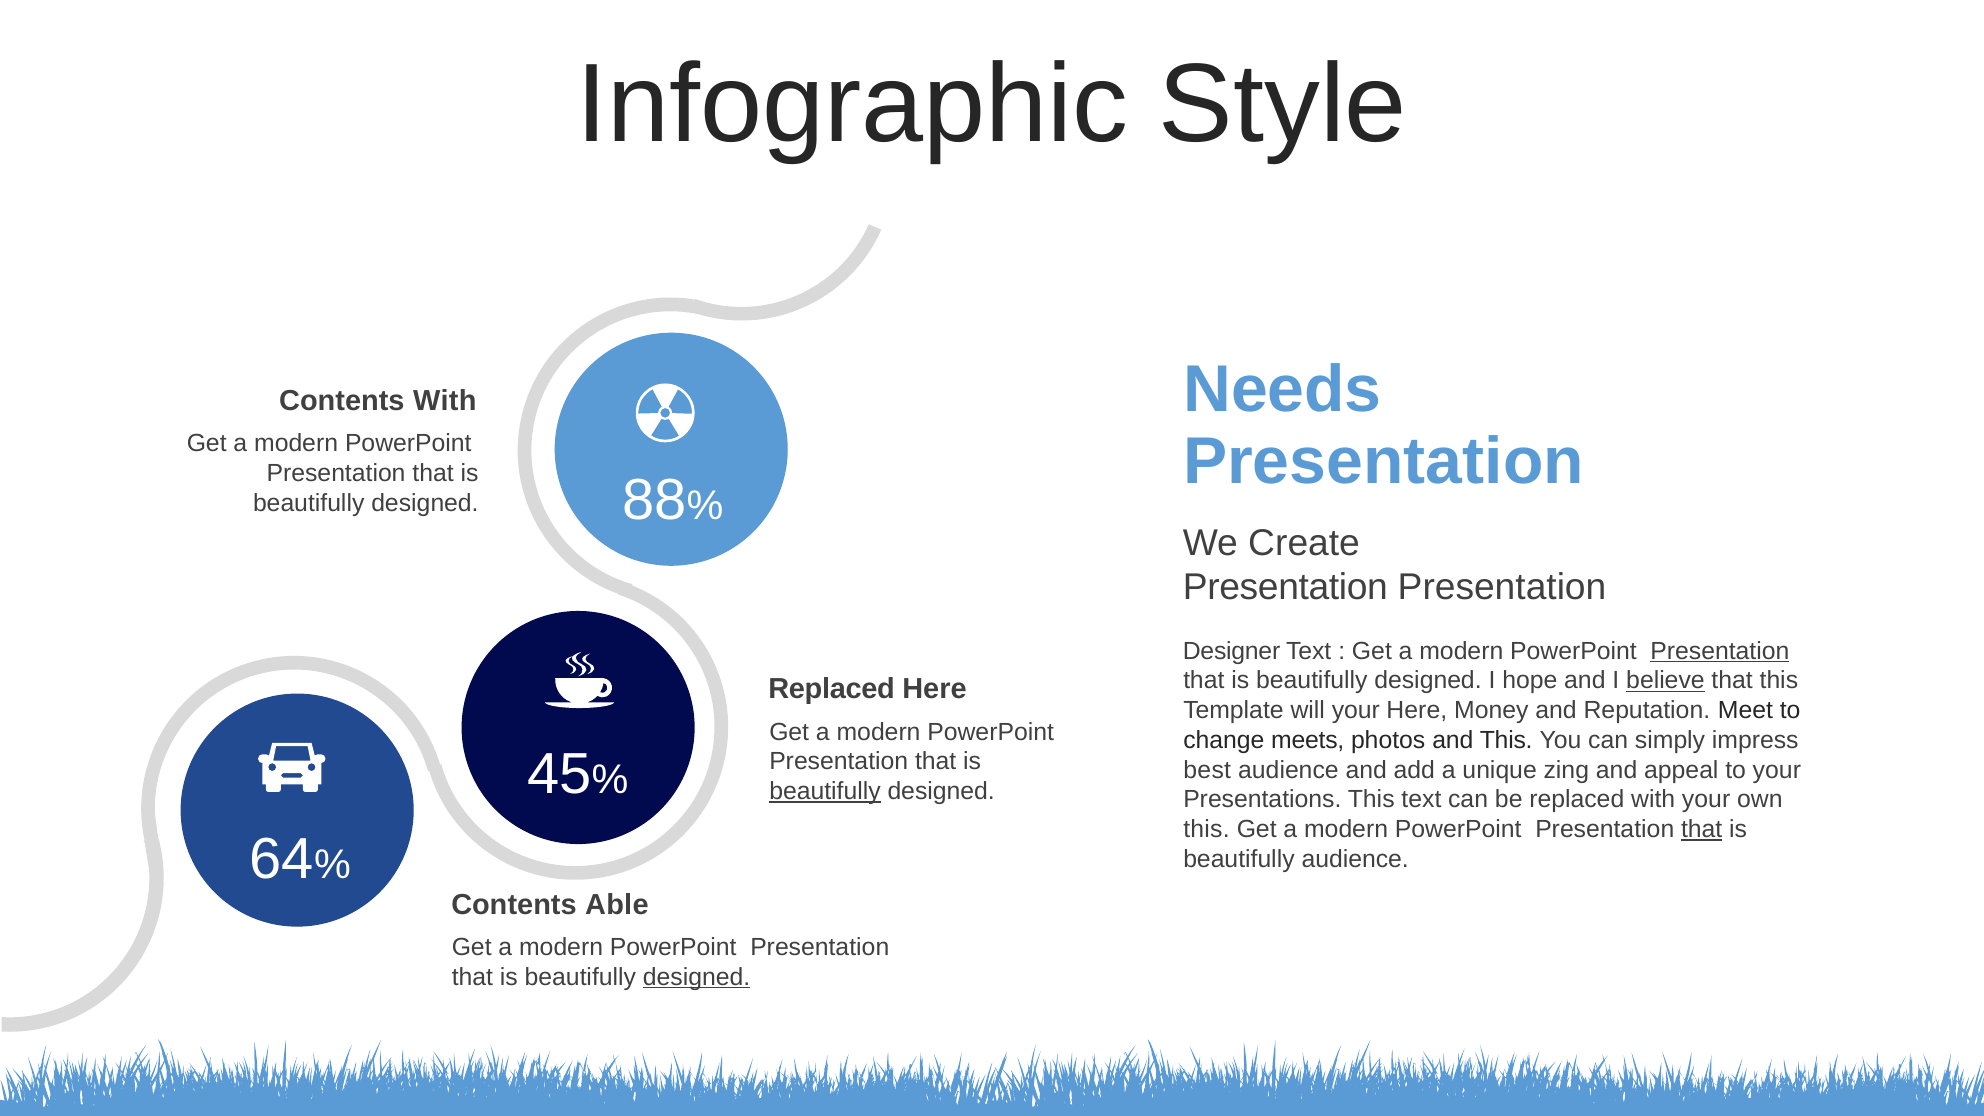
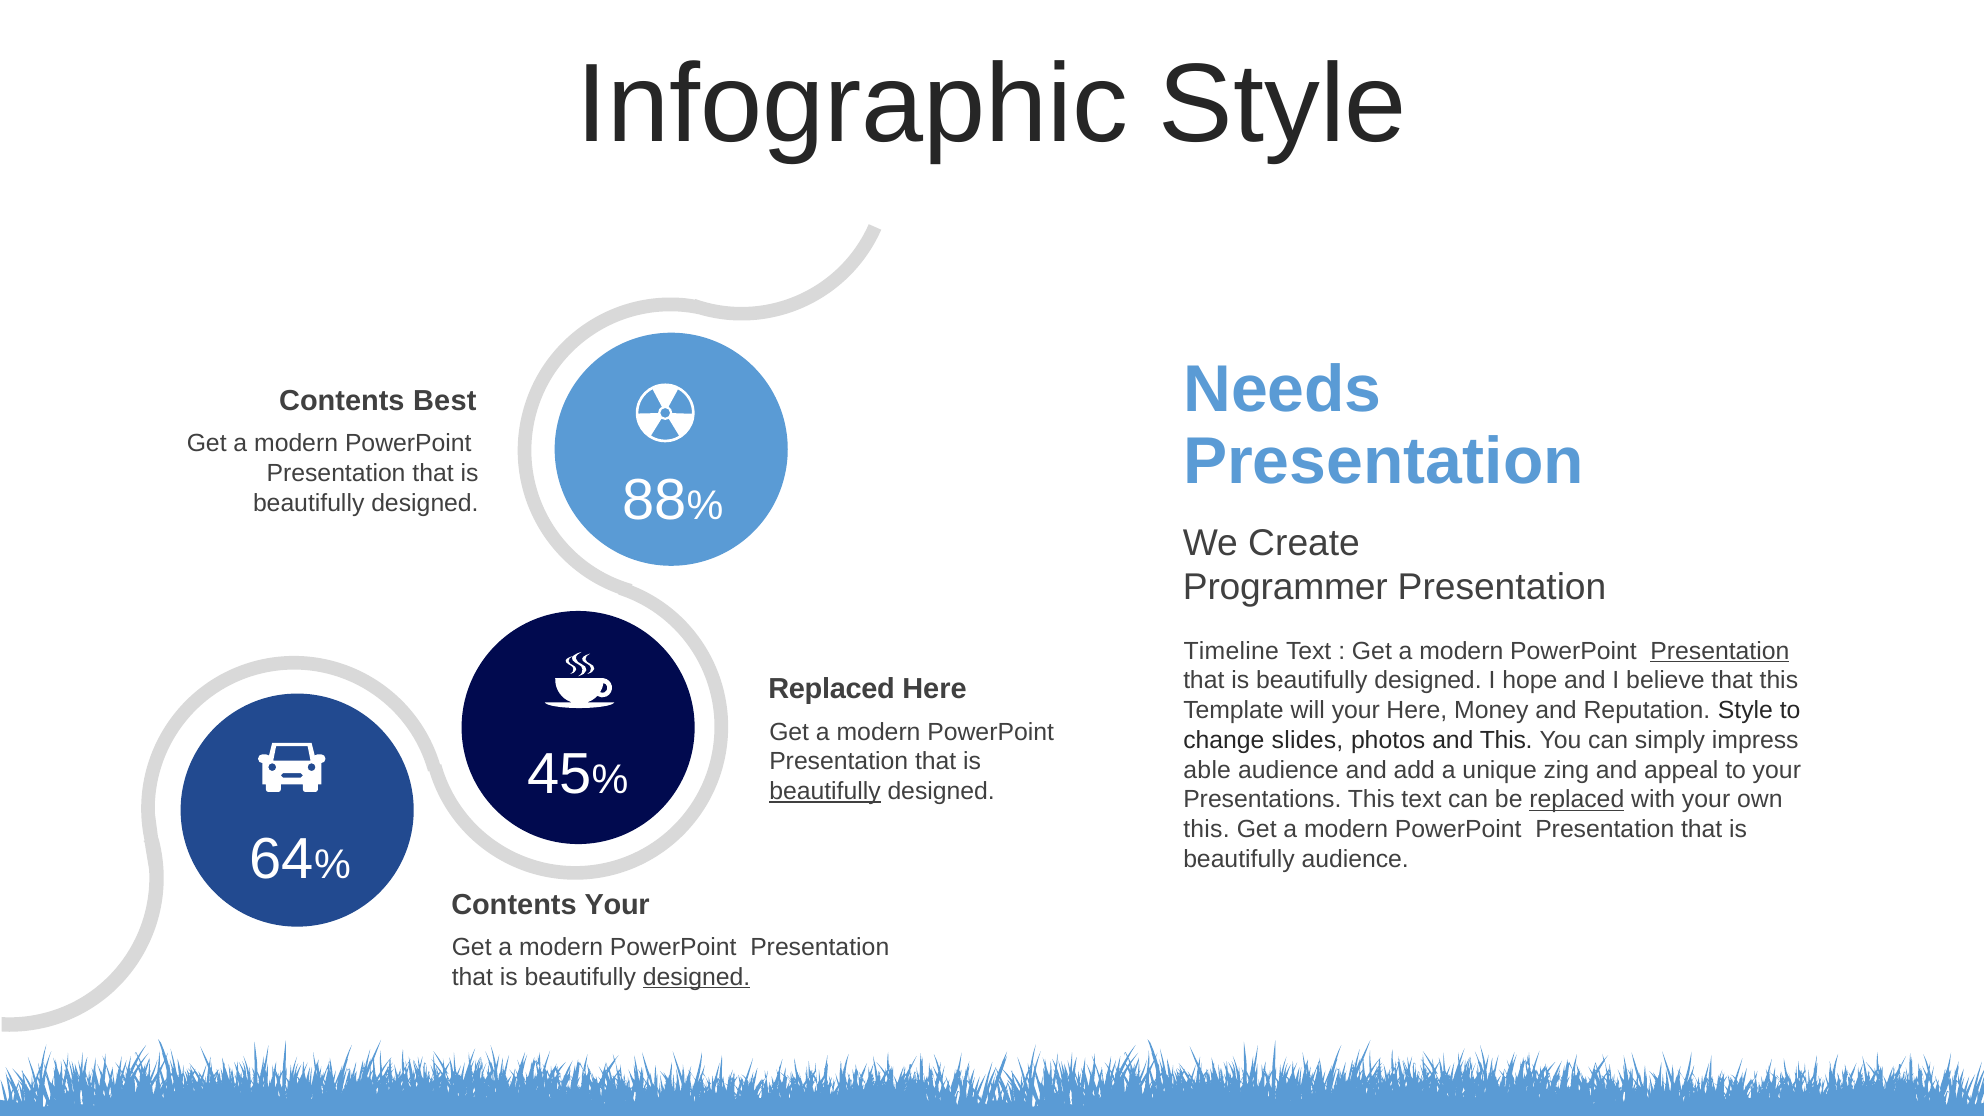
Contents With: With -> Best
Presentation at (1285, 587): Presentation -> Programmer
Designer: Designer -> Timeline
believe underline: present -> none
Reputation Meet: Meet -> Style
meets: meets -> slides
best: best -> able
replaced at (1577, 800) underline: none -> present
that at (1702, 829) underline: present -> none
Contents Able: Able -> Your
